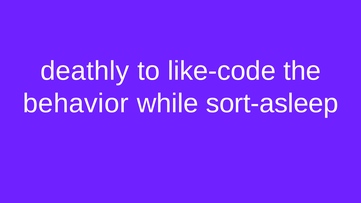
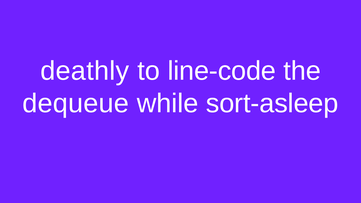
like-code: like-code -> line-code
behavior: behavior -> dequeue
